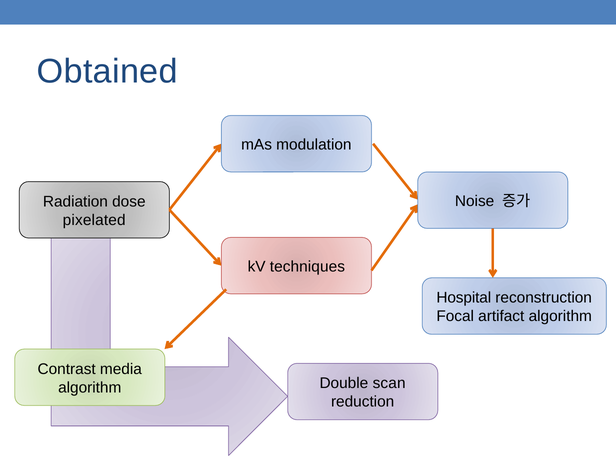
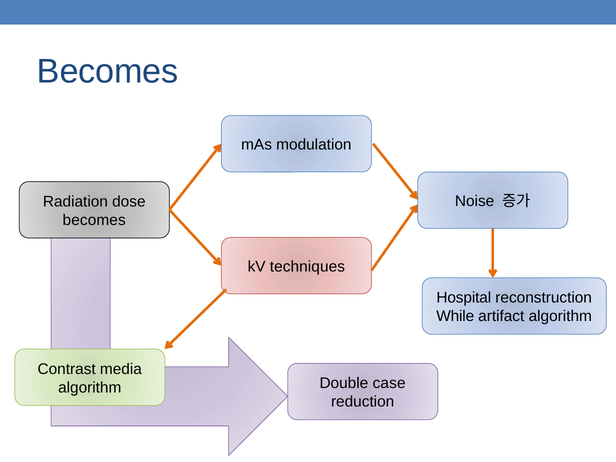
Obtained at (107, 72): Obtained -> Becomes
pixelated at (94, 220): pixelated -> becomes
Focal: Focal -> While
scan: scan -> case
